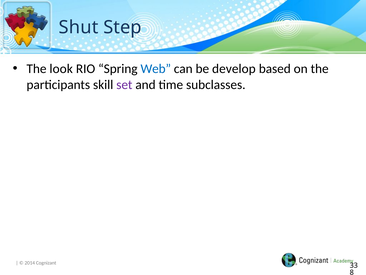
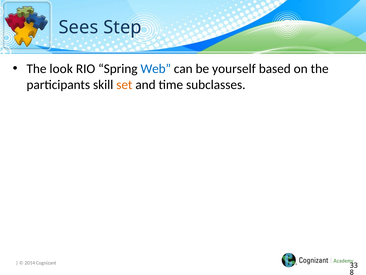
Shut: Shut -> Sees
develop: develop -> yourself
set colour: purple -> orange
